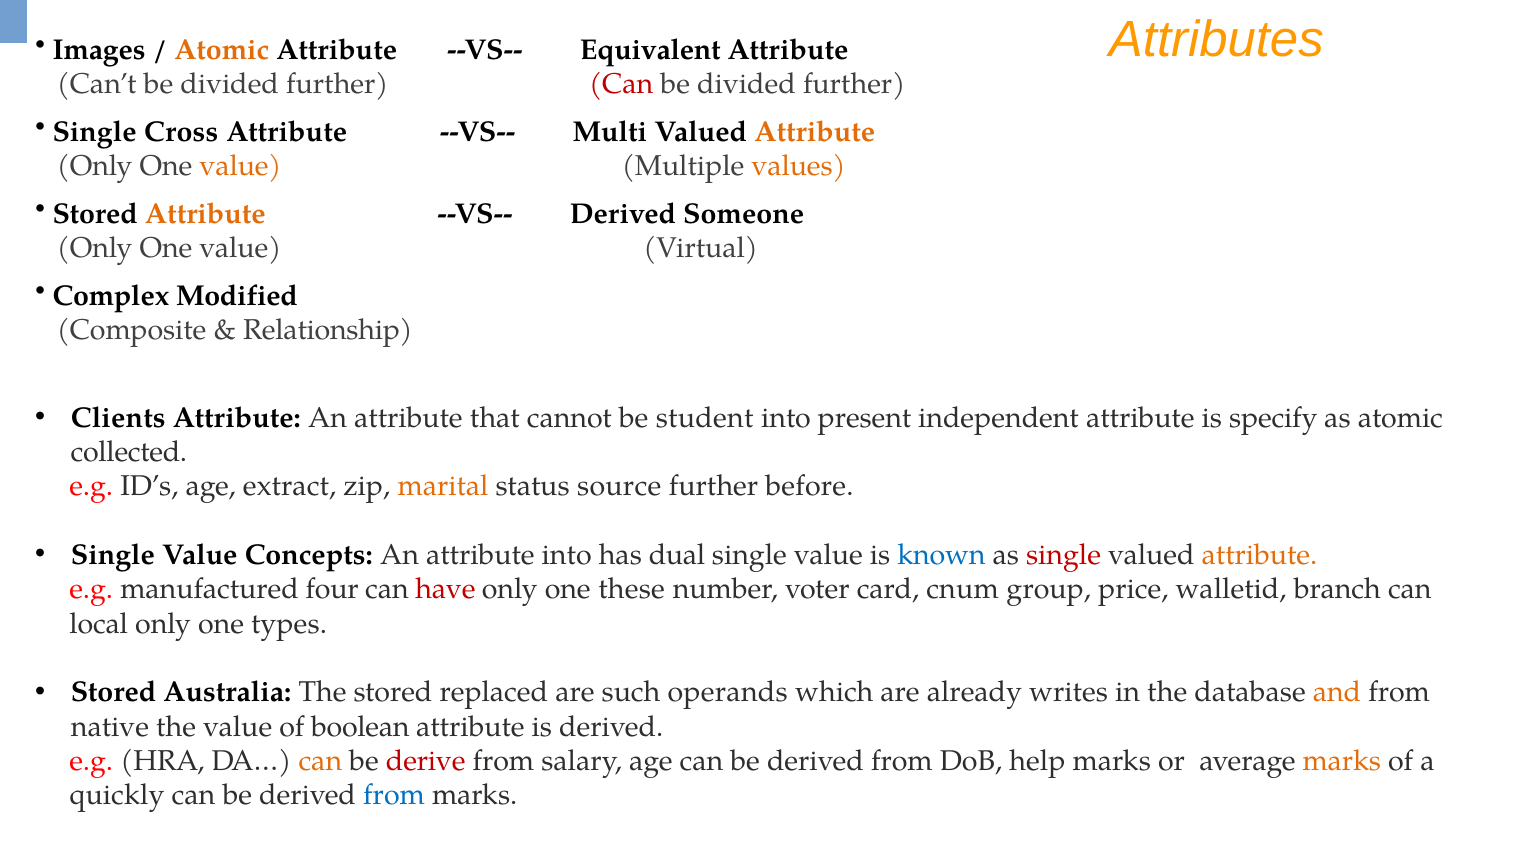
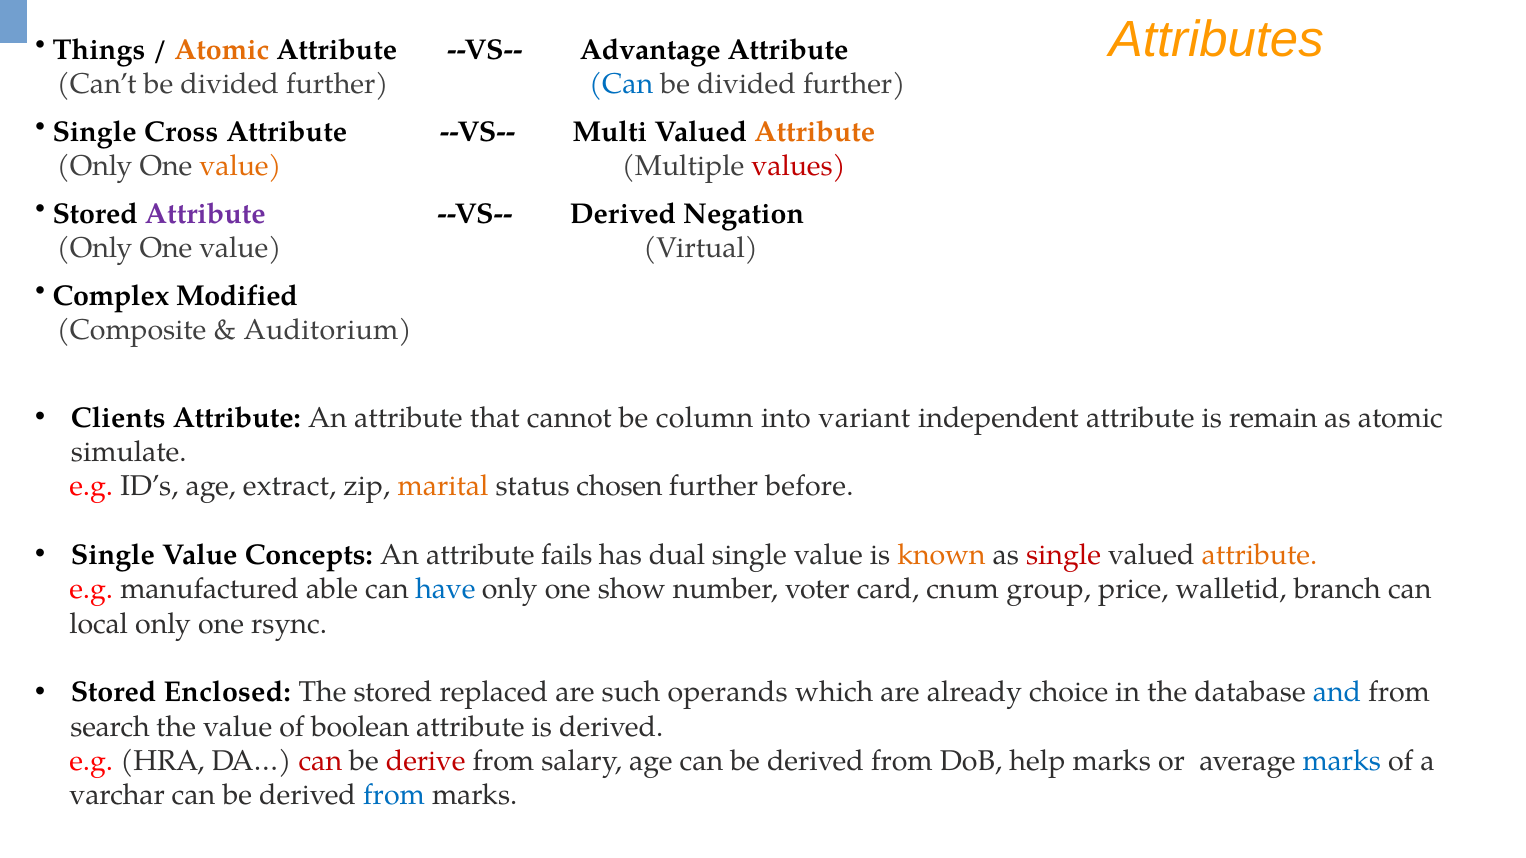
Images: Images -> Things
Equivalent: Equivalent -> Advantage
Can at (621, 84) colour: red -> blue
values colour: orange -> red
Attribute at (205, 214) colour: orange -> purple
Someone: Someone -> Negation
Relationship: Relationship -> Auditorium
student: student -> column
present: present -> variant
specify: specify -> remain
collected: collected -> simulate
source: source -> chosen
attribute into: into -> fails
known colour: blue -> orange
four: four -> able
have colour: red -> blue
these: these -> show
types: types -> rsync
Australia: Australia -> Enclosed
writes: writes -> choice
and colour: orange -> blue
native: native -> search
can at (320, 761) colour: orange -> red
marks at (1342, 761) colour: orange -> blue
quickly: quickly -> varchar
